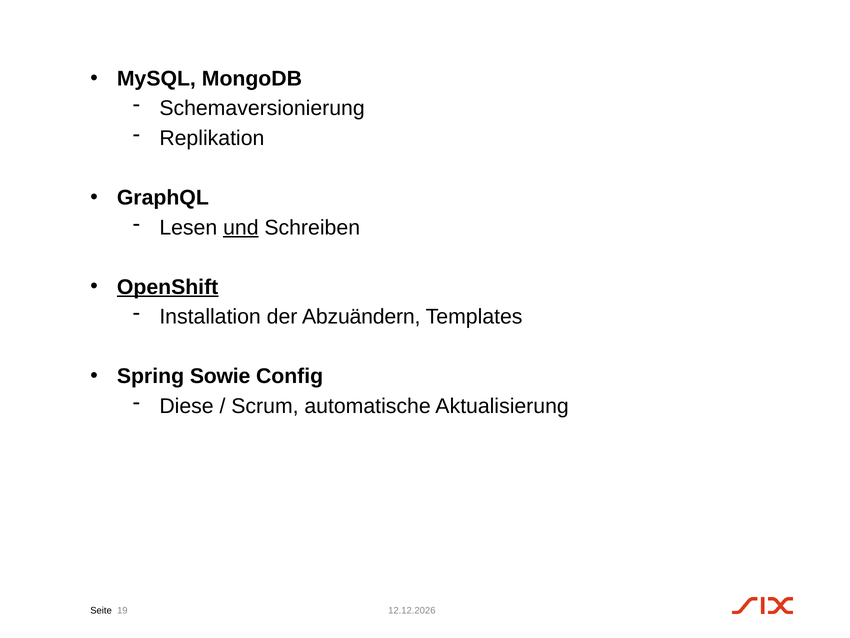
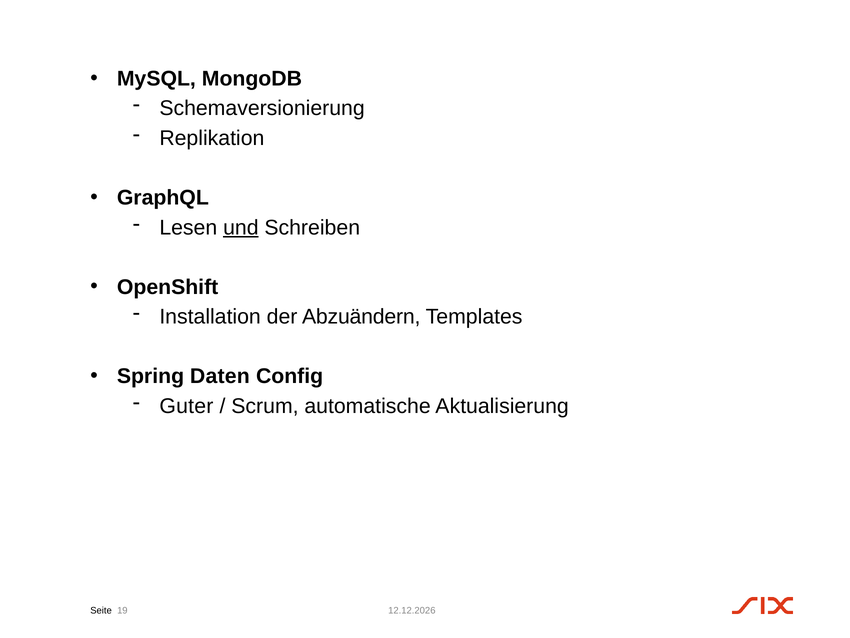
OpenShift underline: present -> none
Sowie: Sowie -> Daten
Diese: Diese -> Guter
